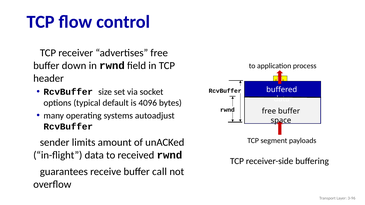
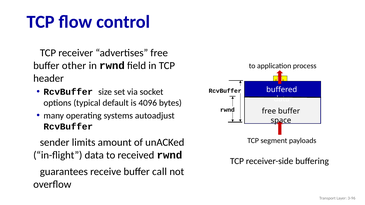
down: down -> other
